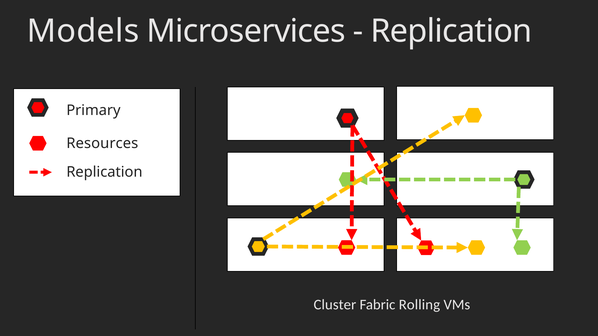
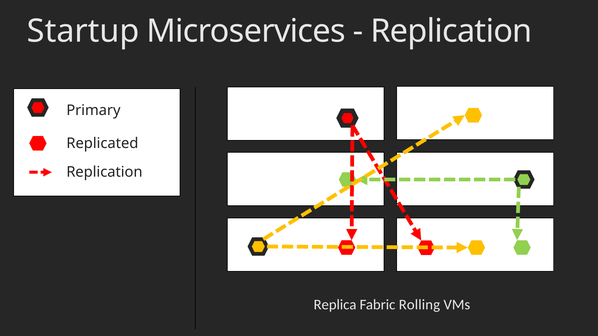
Models: Models -> Startup
Resources: Resources -> Replicated
Cluster: Cluster -> Replica
